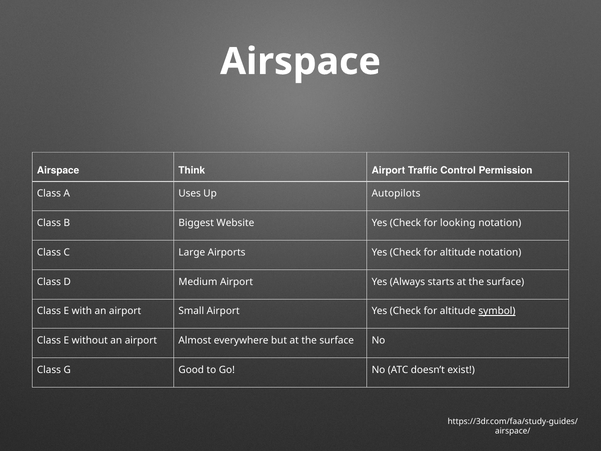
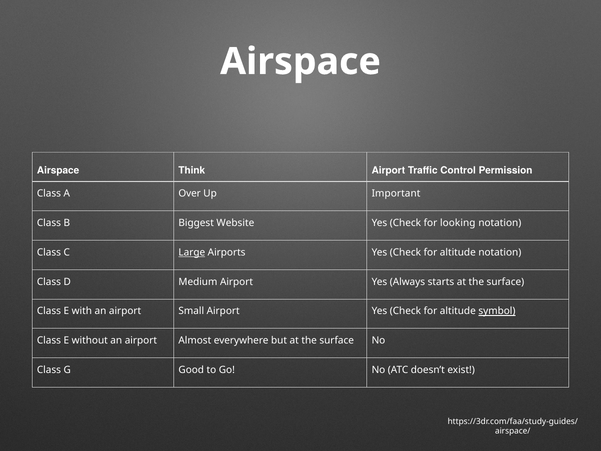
Uses: Uses -> Over
Autopilots: Autopilots -> Important
Large underline: none -> present
